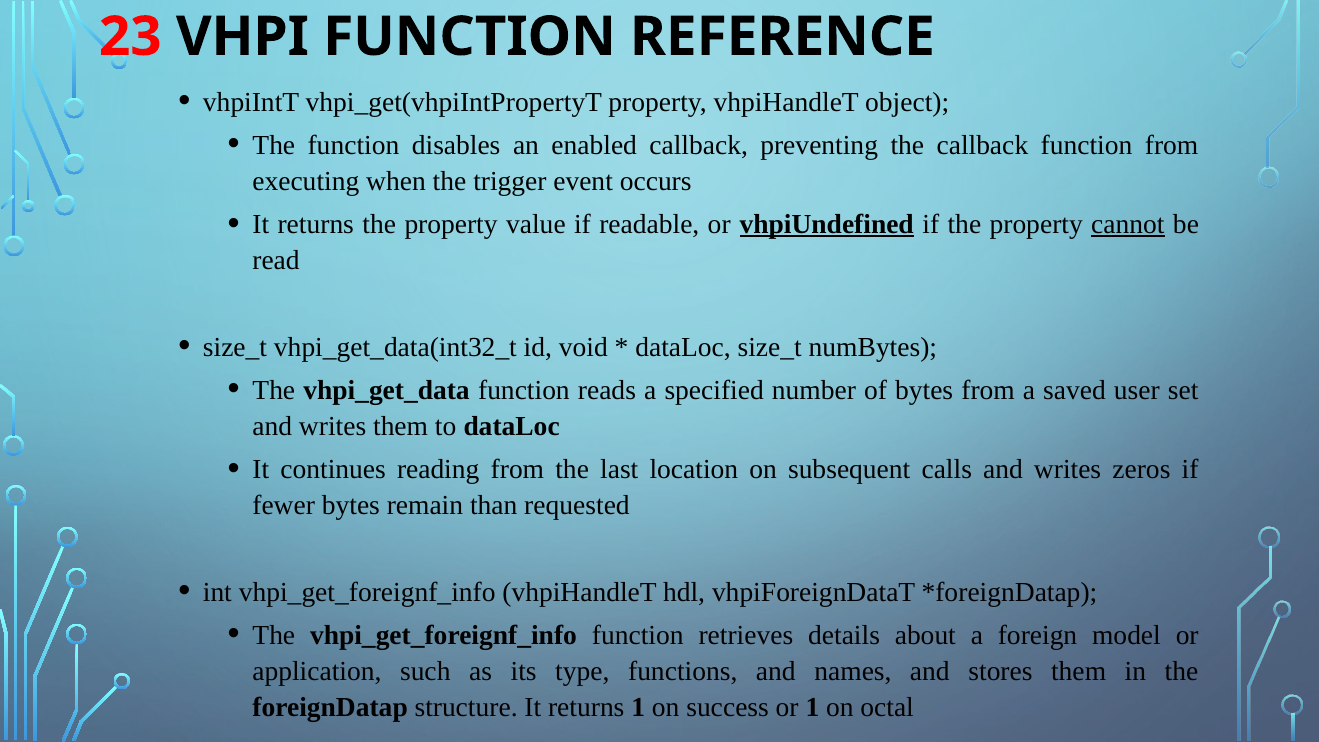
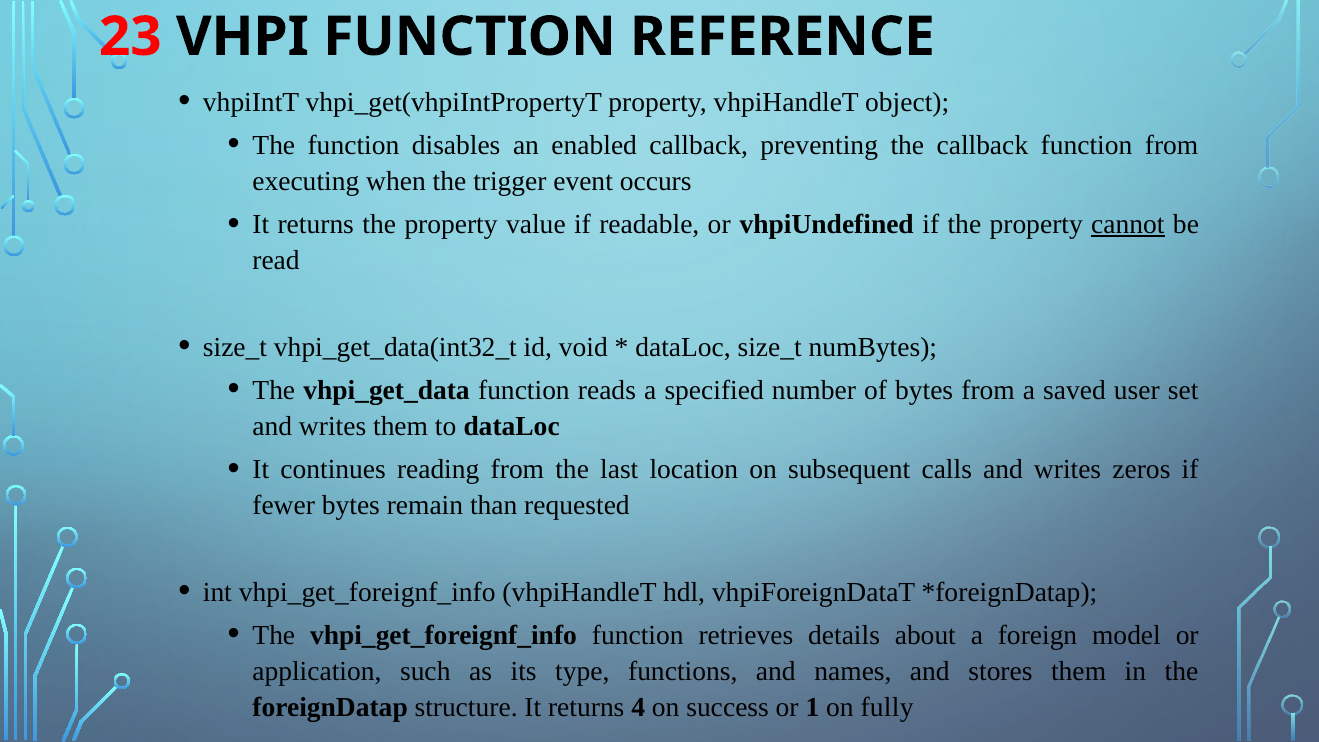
vhpiUndefined underline: present -> none
returns 1: 1 -> 4
octal: octal -> fully
